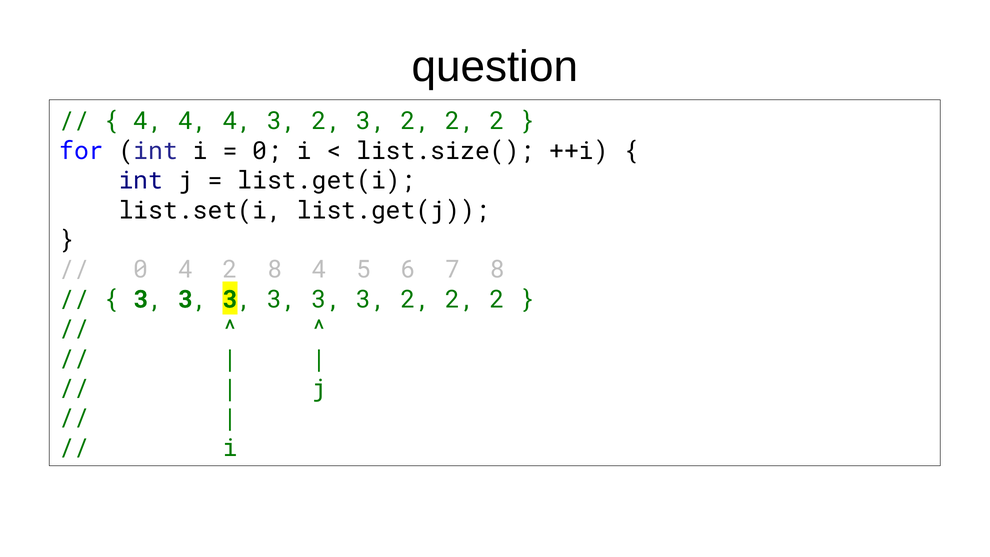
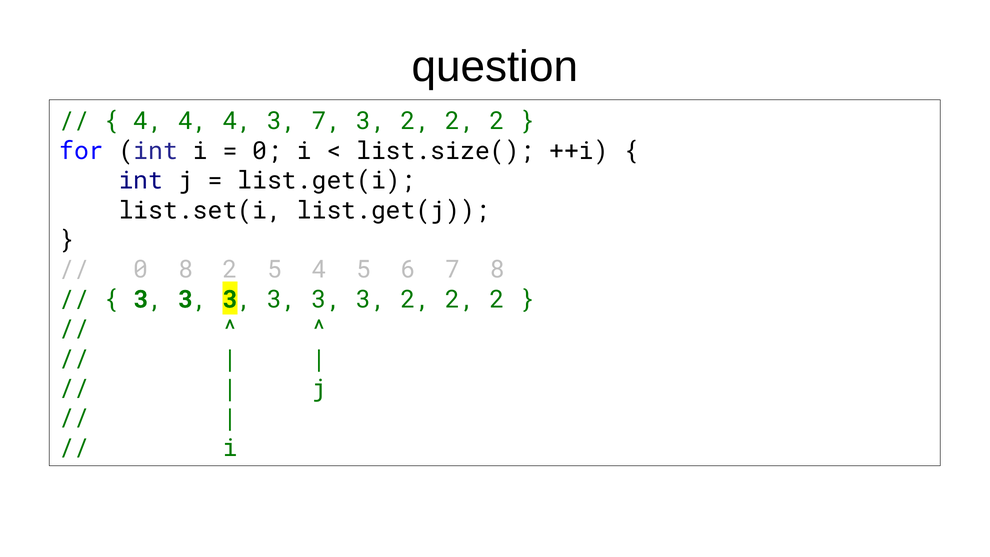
4 3 2: 2 -> 7
0 4: 4 -> 8
8 at (275, 270): 8 -> 5
